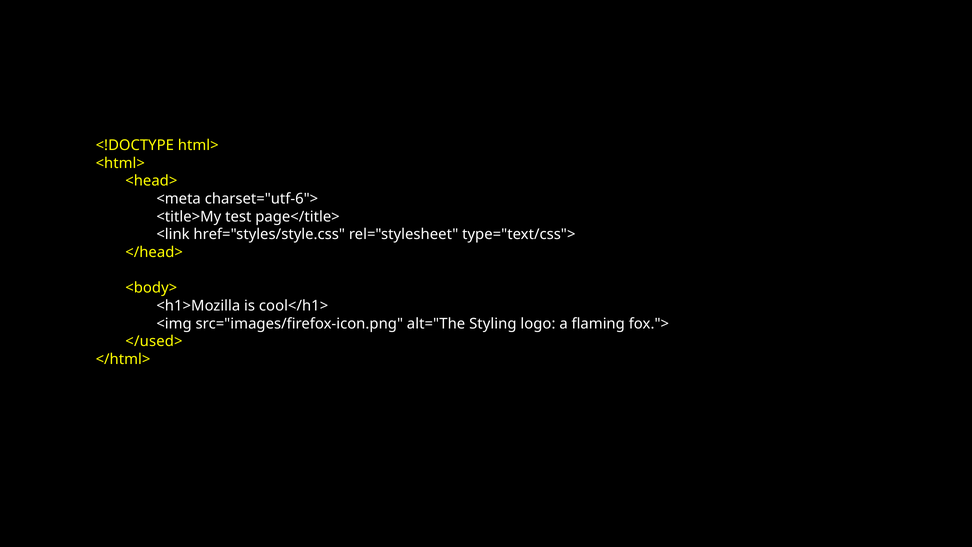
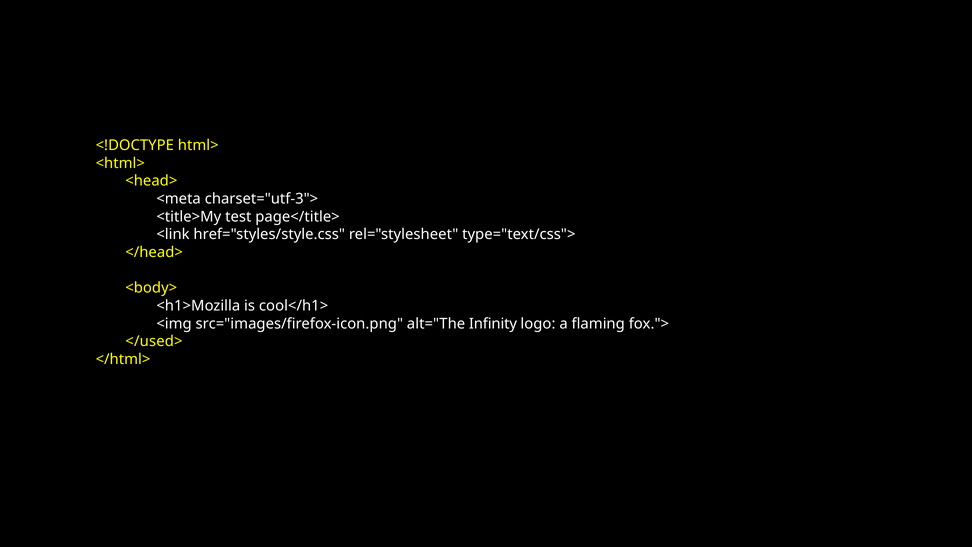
charset="utf-6">: charset="utf-6"> -> charset="utf-3">
Styling: Styling -> Infinity
